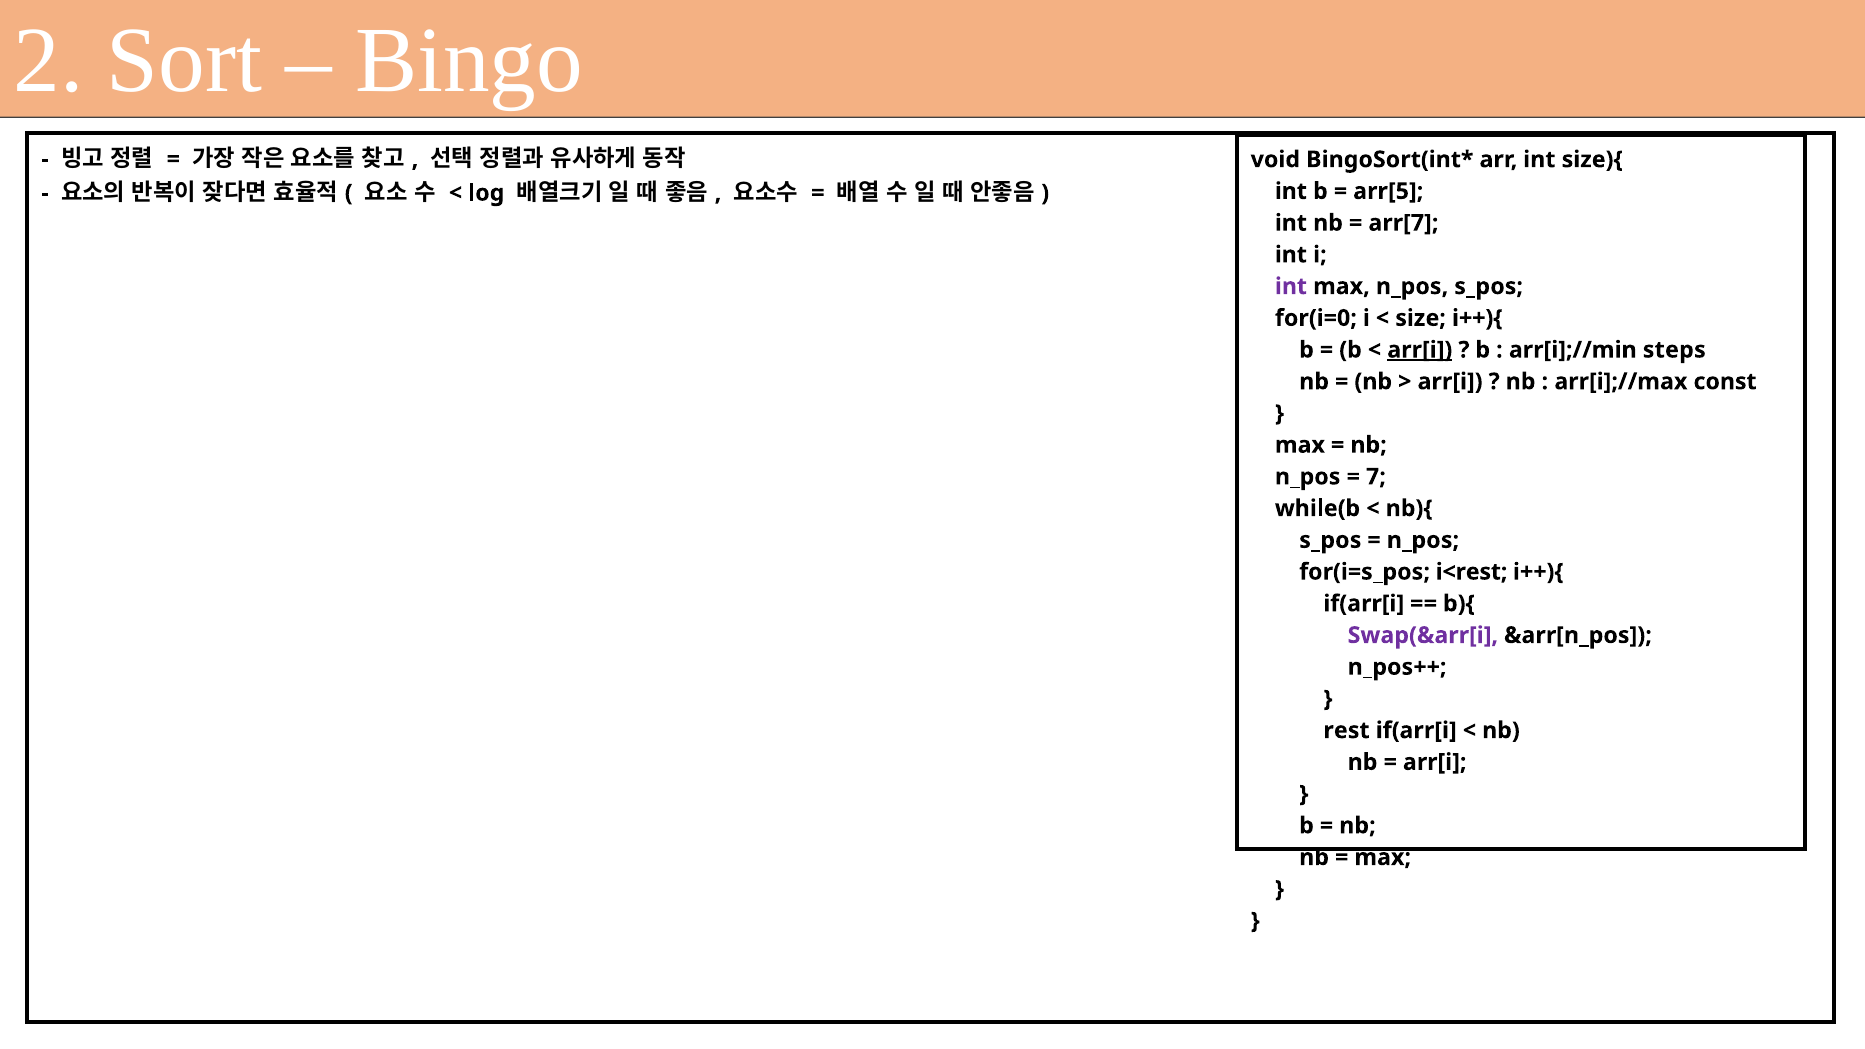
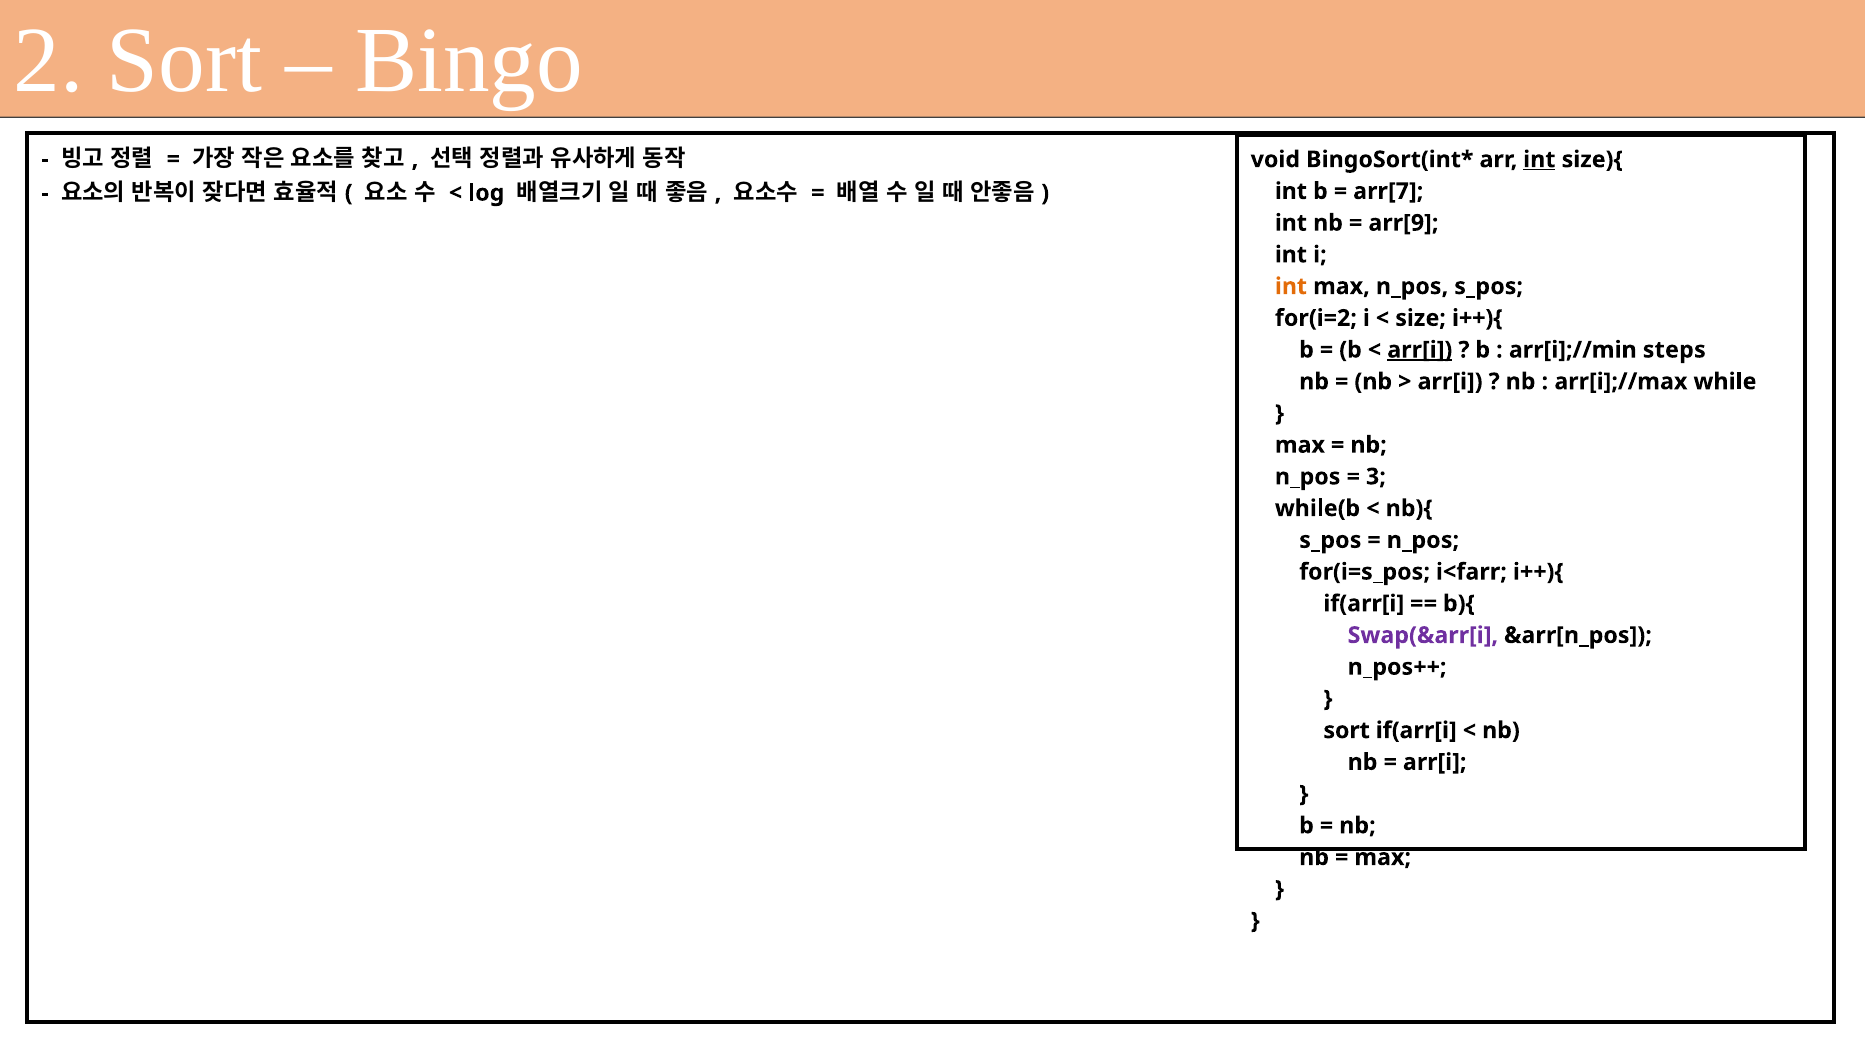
int at (1539, 160) underline: none -> present
arr[5: arr[5 -> arr[7
arr[7: arr[7 -> arr[9
int at (1291, 286) colour: purple -> orange
for(i=0: for(i=0 -> for(i=2
const: const -> while
7: 7 -> 3
i<rest: i<rest -> i<farr
rest at (1347, 731): rest -> sort
